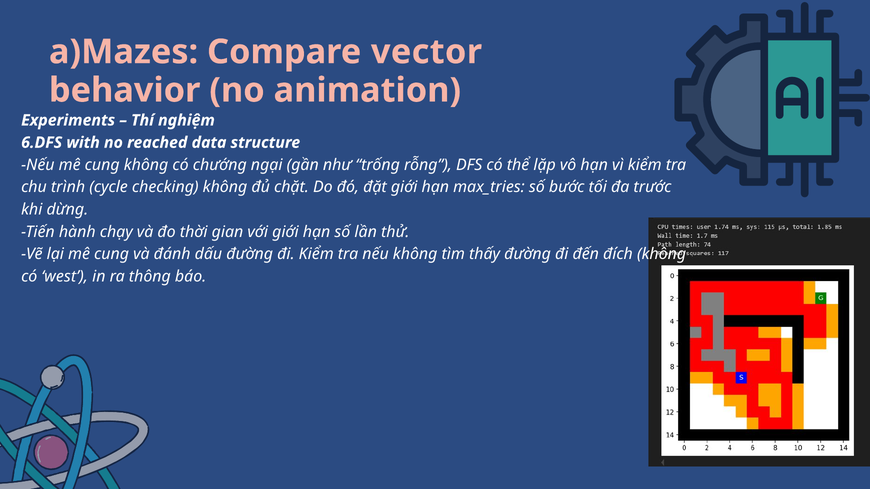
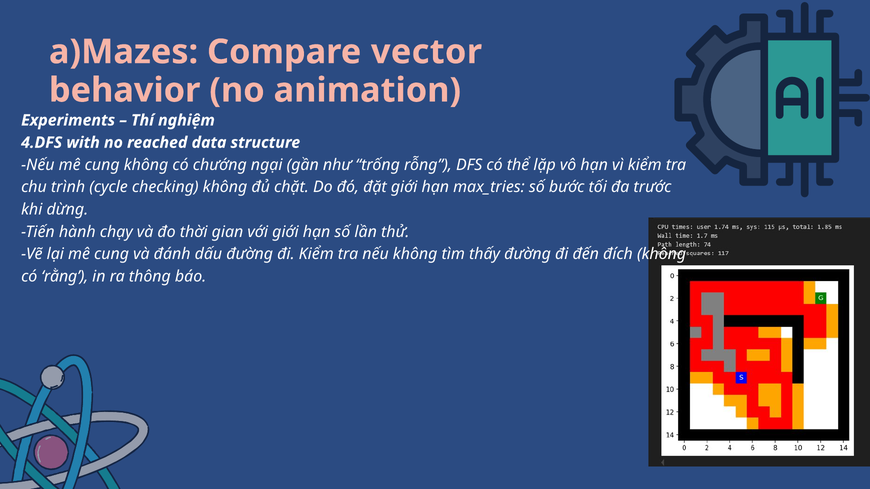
6.DFS: 6.DFS -> 4.DFS
west: west -> rằng
